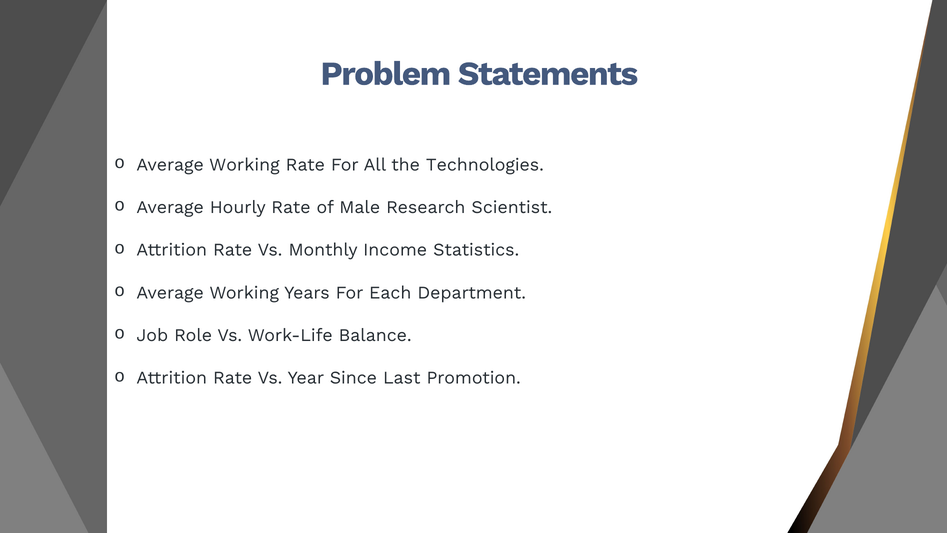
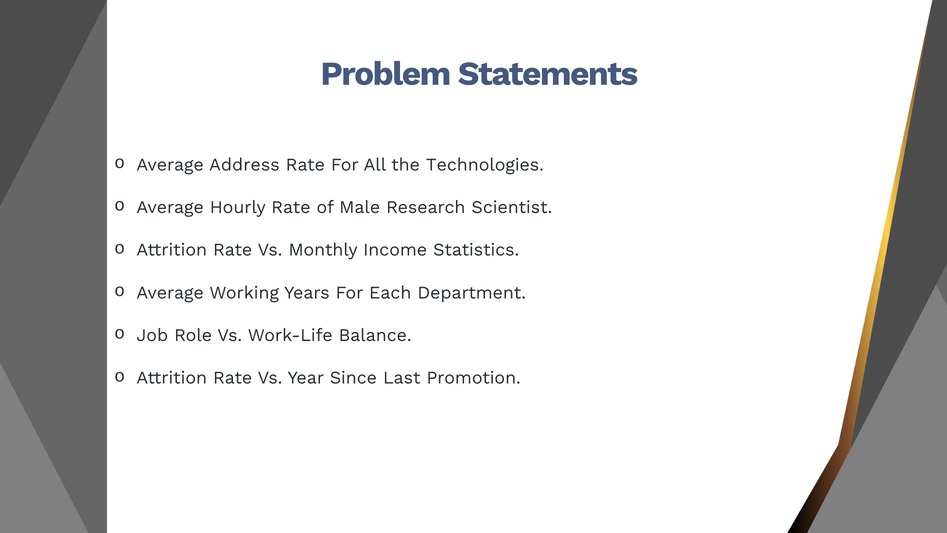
Working at (244, 165): Working -> Address
